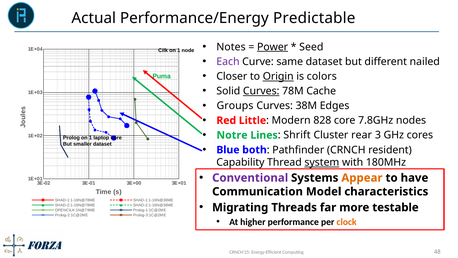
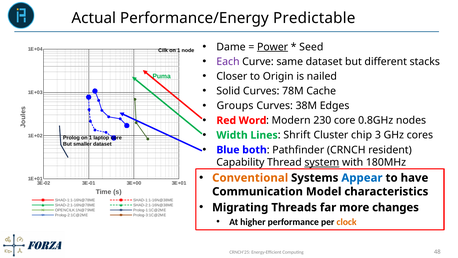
Notes: Notes -> Dame
nailed: nailed -> stacks
Origin underline: present -> none
colors: colors -> nailed
Curves at (261, 91) underline: present -> none
Little: Little -> Word
828: 828 -> 230
7.8GHz: 7.8GHz -> 0.8GHz
Notre: Notre -> Width
rear: rear -> chip
Conventional colour: purple -> orange
Appear colour: orange -> blue
testable: testable -> changes
